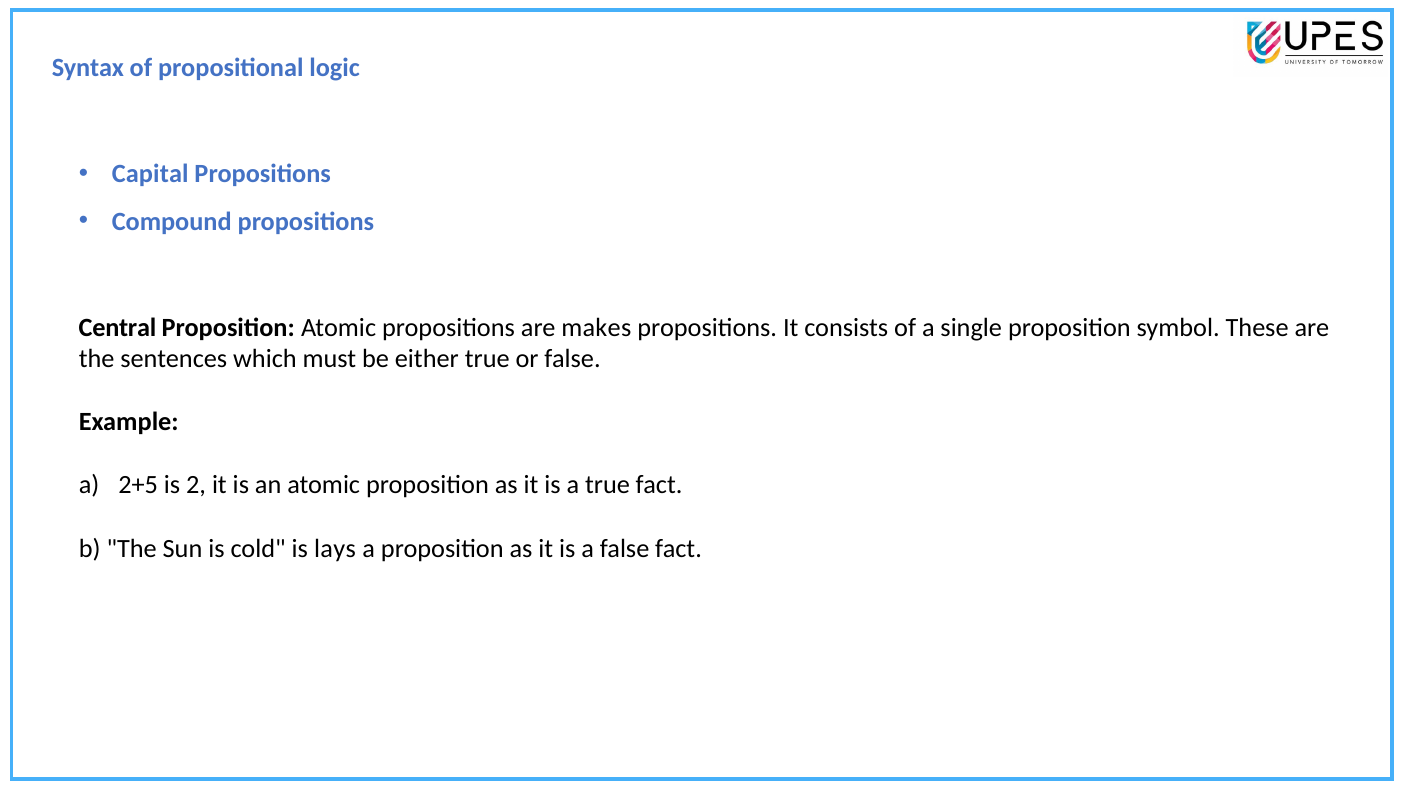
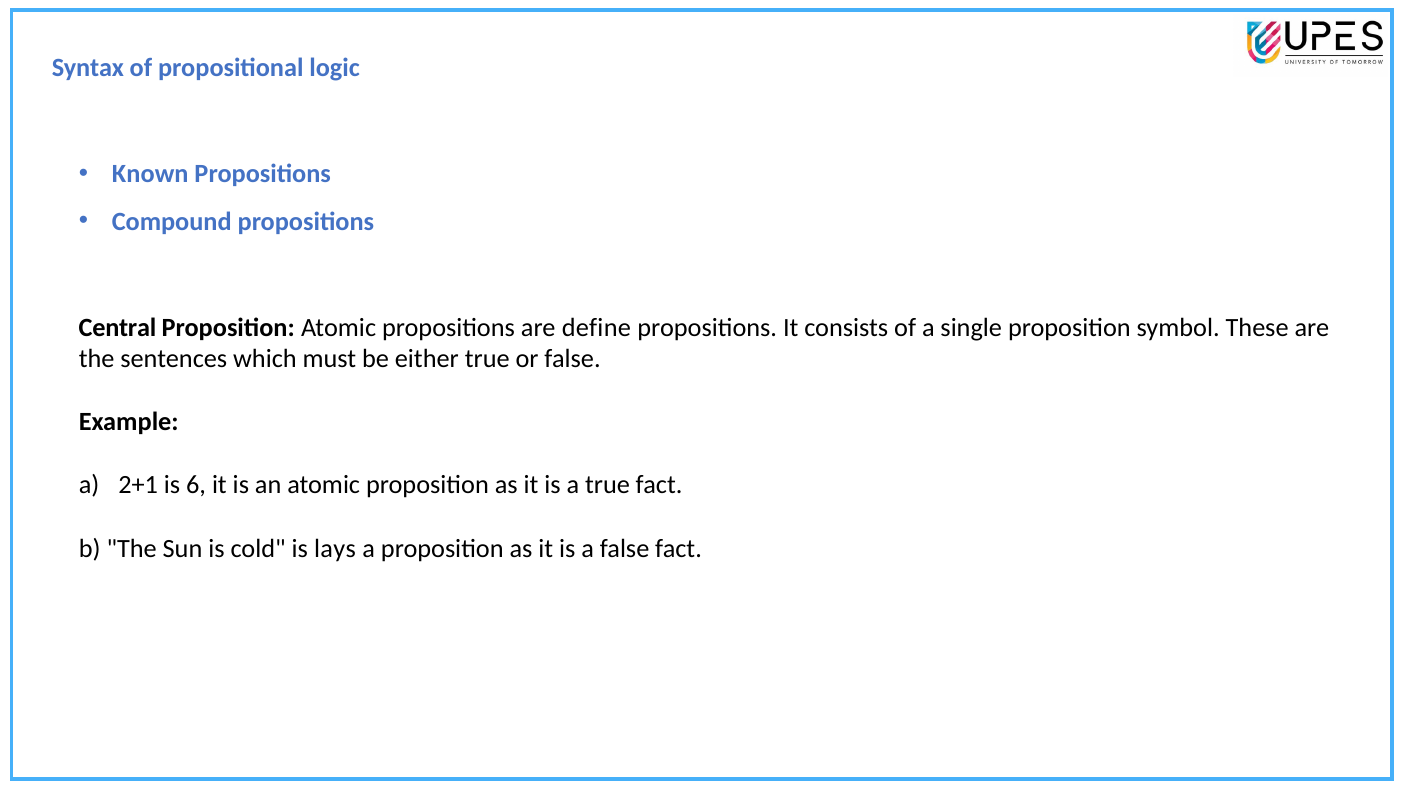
Capital: Capital -> Known
makes: makes -> define
2+5: 2+5 -> 2+1
2: 2 -> 6
